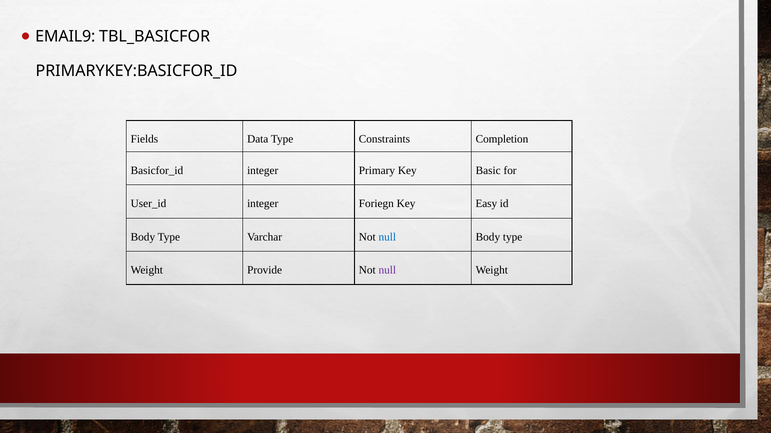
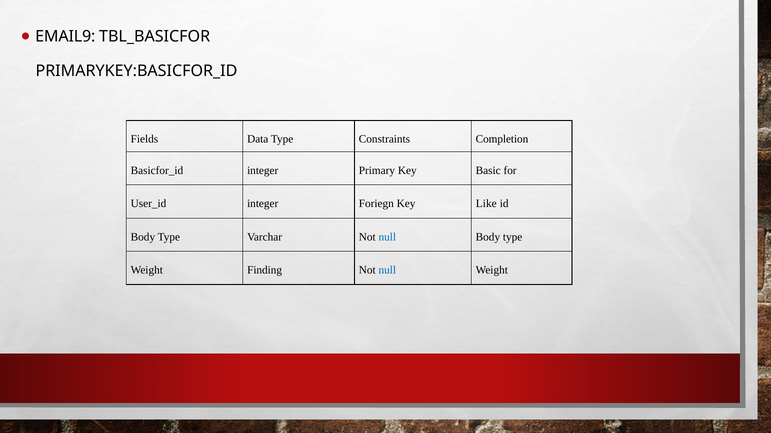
Easy: Easy -> Like
Provide: Provide -> Finding
null at (387, 270) colour: purple -> blue
